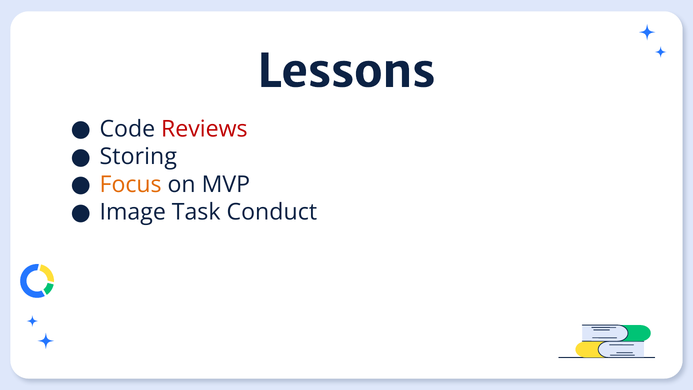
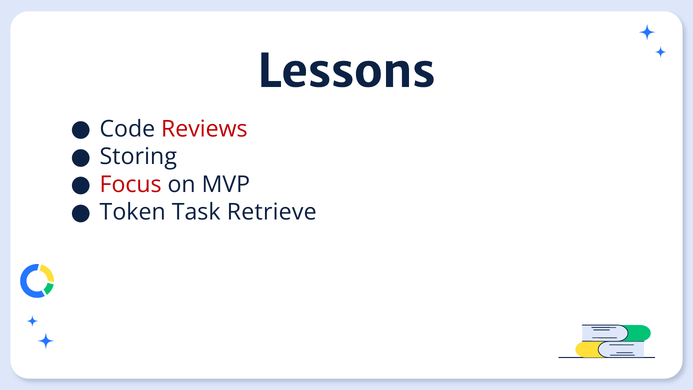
Focus colour: orange -> red
Image: Image -> Token
Conduct: Conduct -> Retrieve
